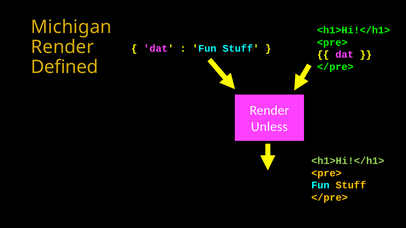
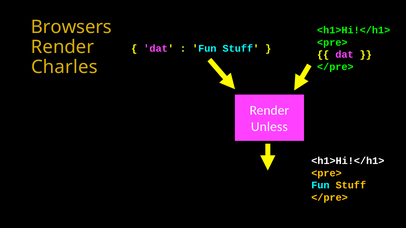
Michigan: Michigan -> Browsers
Defined: Defined -> Charles
<h1>Hi!</h1> at (348, 161) colour: light green -> white
